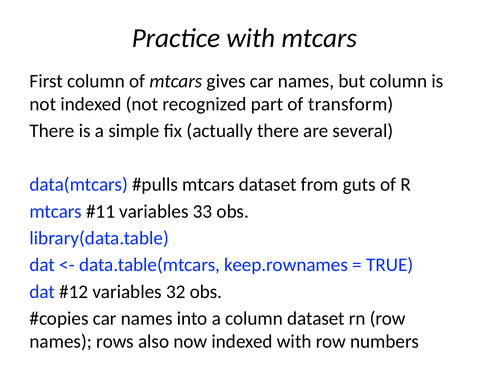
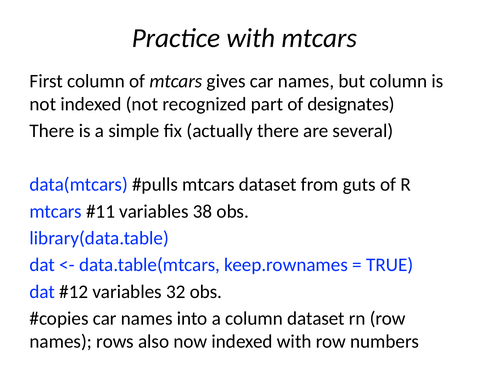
transform: transform -> designates
33: 33 -> 38
